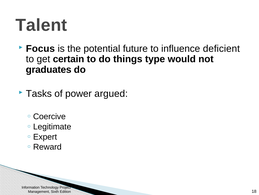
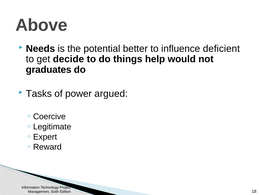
Talent: Talent -> Above
Focus: Focus -> Needs
future: future -> better
certain: certain -> decide
type: type -> help
